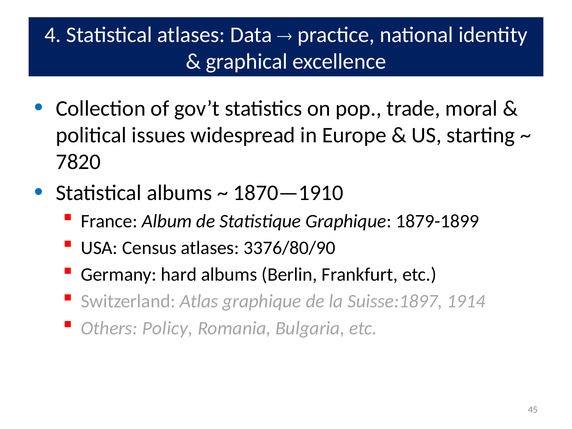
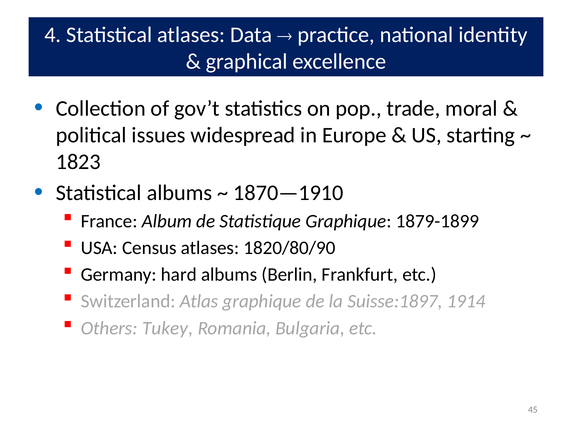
7820: 7820 -> 1823
3376/80/90: 3376/80/90 -> 1820/80/90
Policy: Policy -> Tukey
